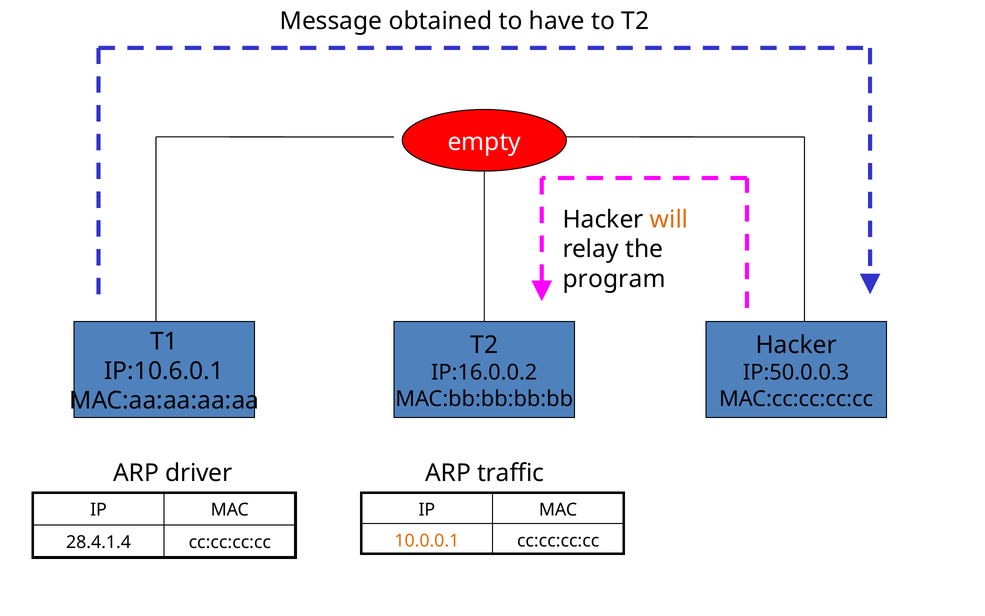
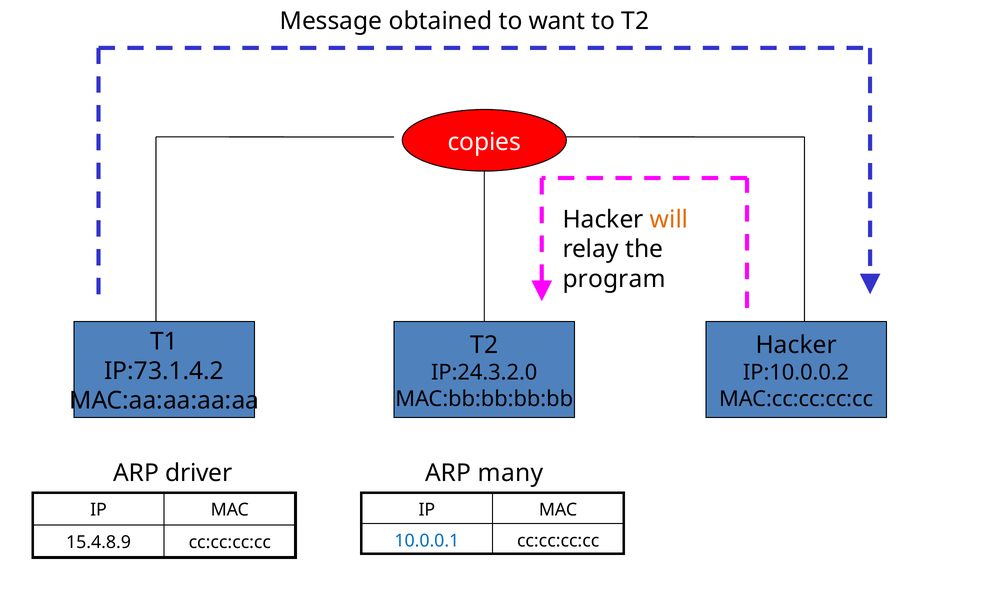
have: have -> want
empty: empty -> copies
IP:10.6.0.1: IP:10.6.0.1 -> IP:73.1.4.2
IP:16.0.0.2: IP:16.0.0.2 -> IP:24.3.2.0
IP:50.0.0.3: IP:50.0.0.3 -> IP:10.0.0.2
traffic: traffic -> many
10.0.0.1 colour: orange -> blue
28.4.1.4: 28.4.1.4 -> 15.4.8.9
